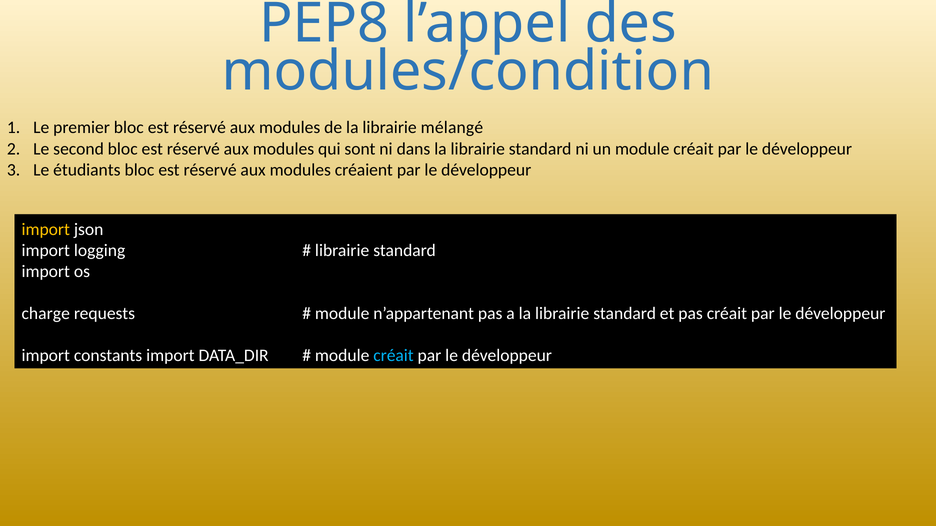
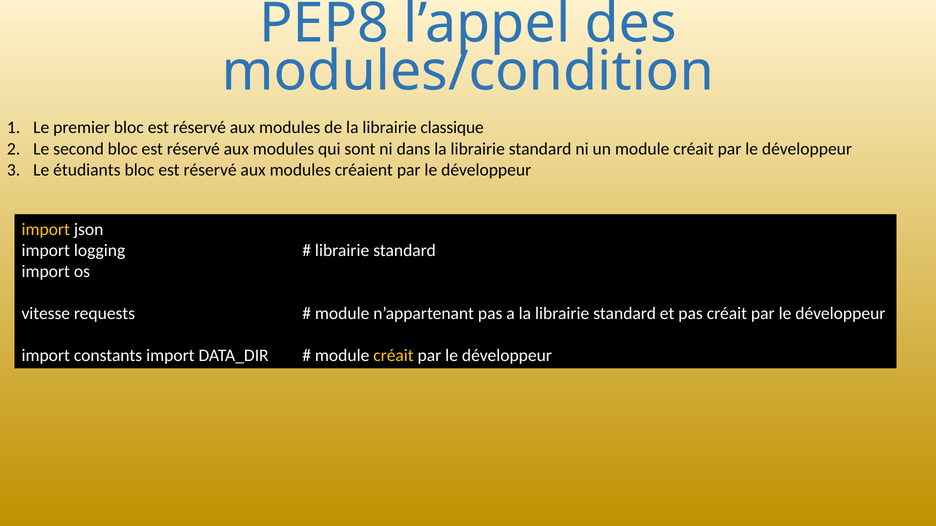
mélangé: mélangé -> classique
charge: charge -> vitesse
créait at (393, 356) colour: light blue -> yellow
